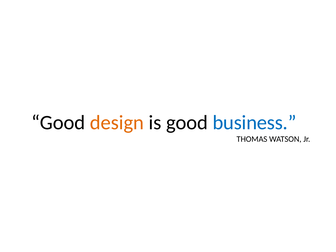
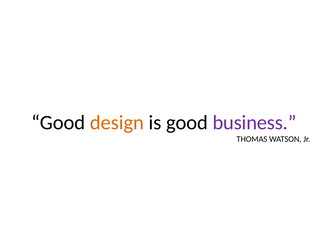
business colour: blue -> purple
